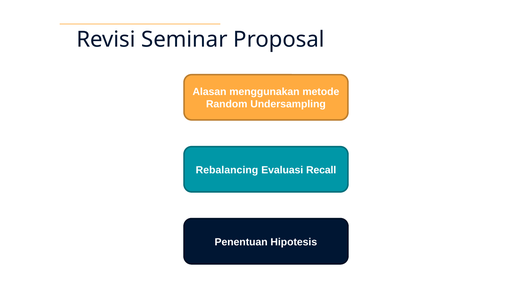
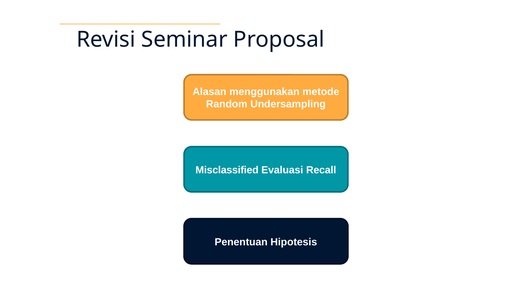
Rebalancing: Rebalancing -> Misclassified
